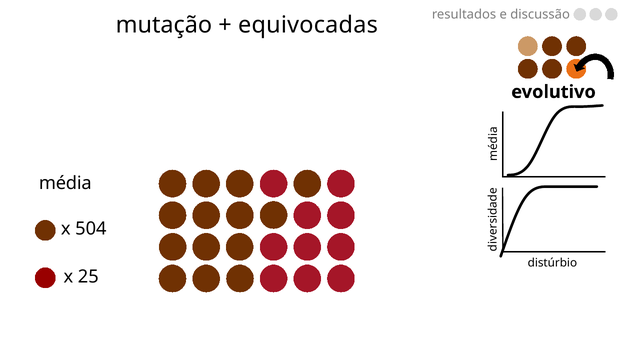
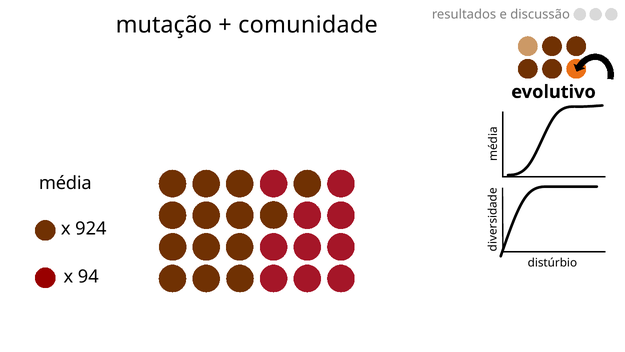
equivocadas: equivocadas -> comunidade
504: 504 -> 924
25: 25 -> 94
